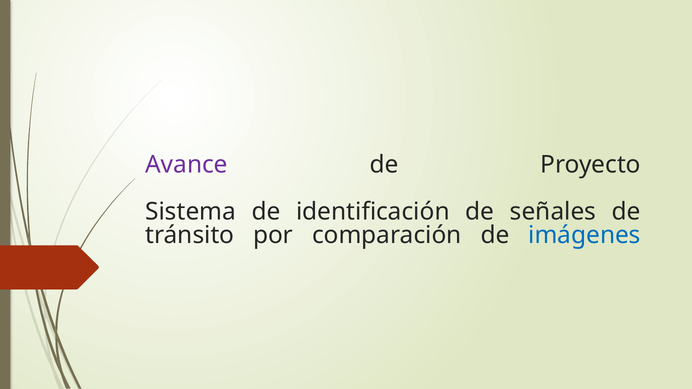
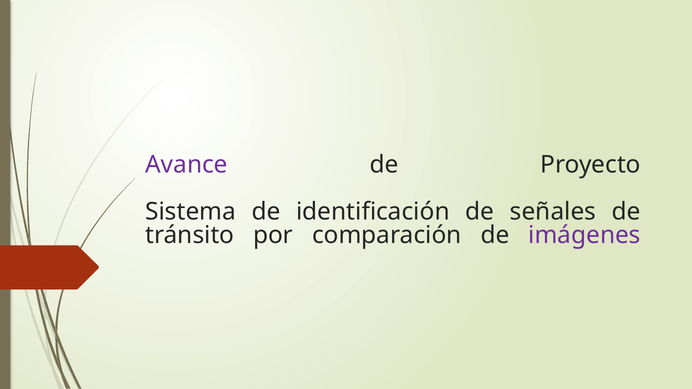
imágenes colour: blue -> purple
